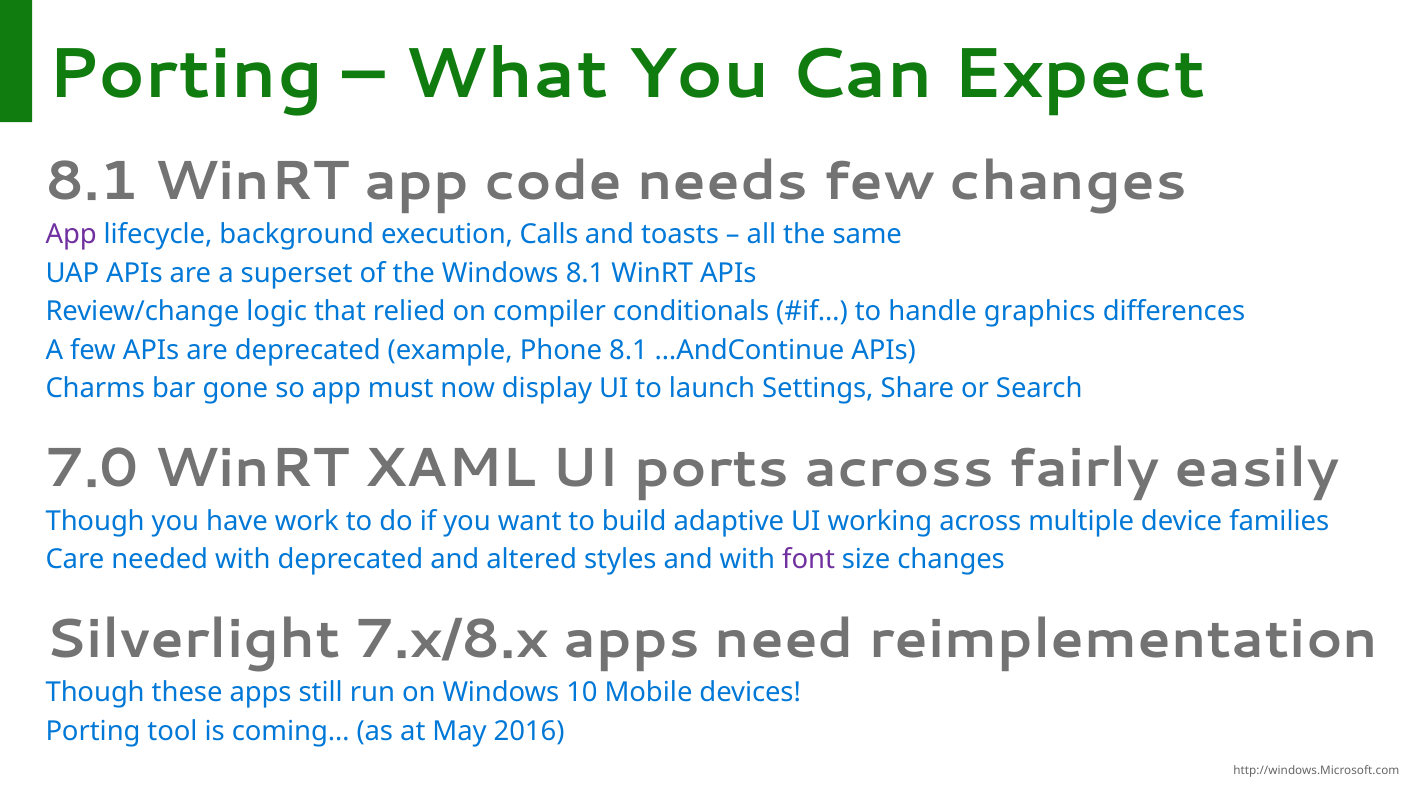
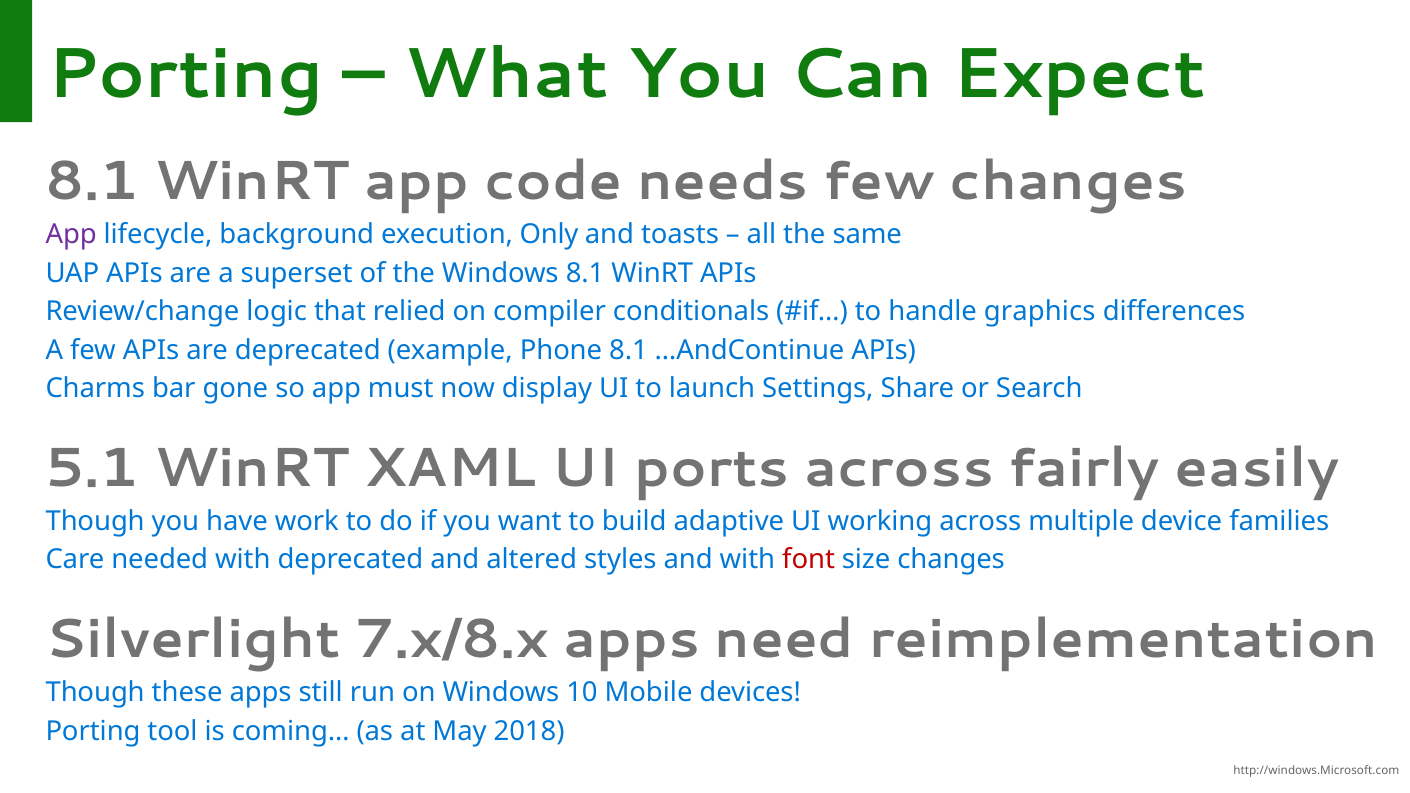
Calls: Calls -> Only
7.0: 7.0 -> 5.1
font colour: purple -> red
2016: 2016 -> 2018
